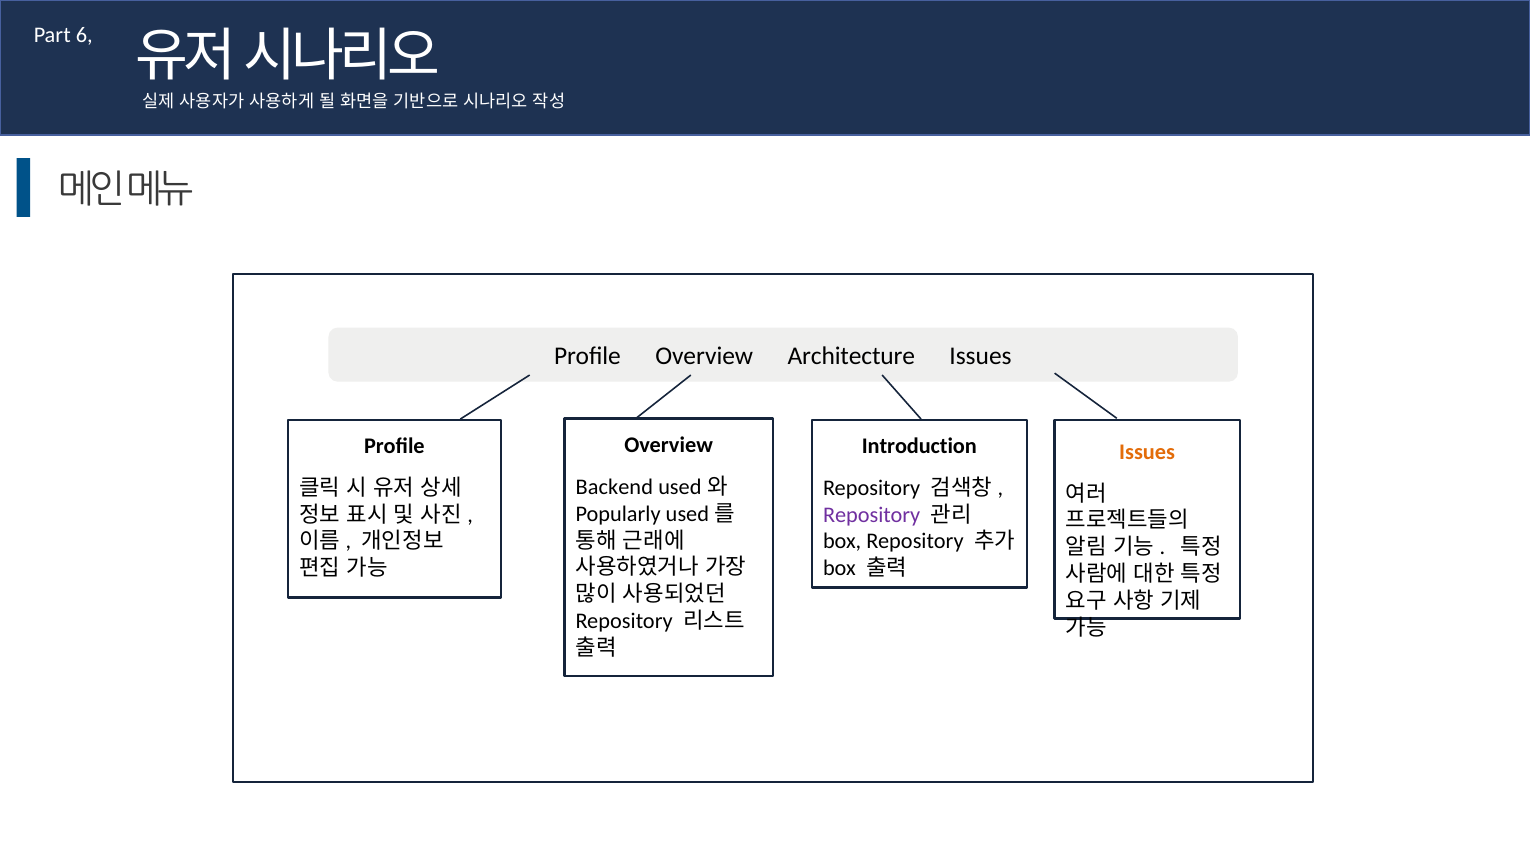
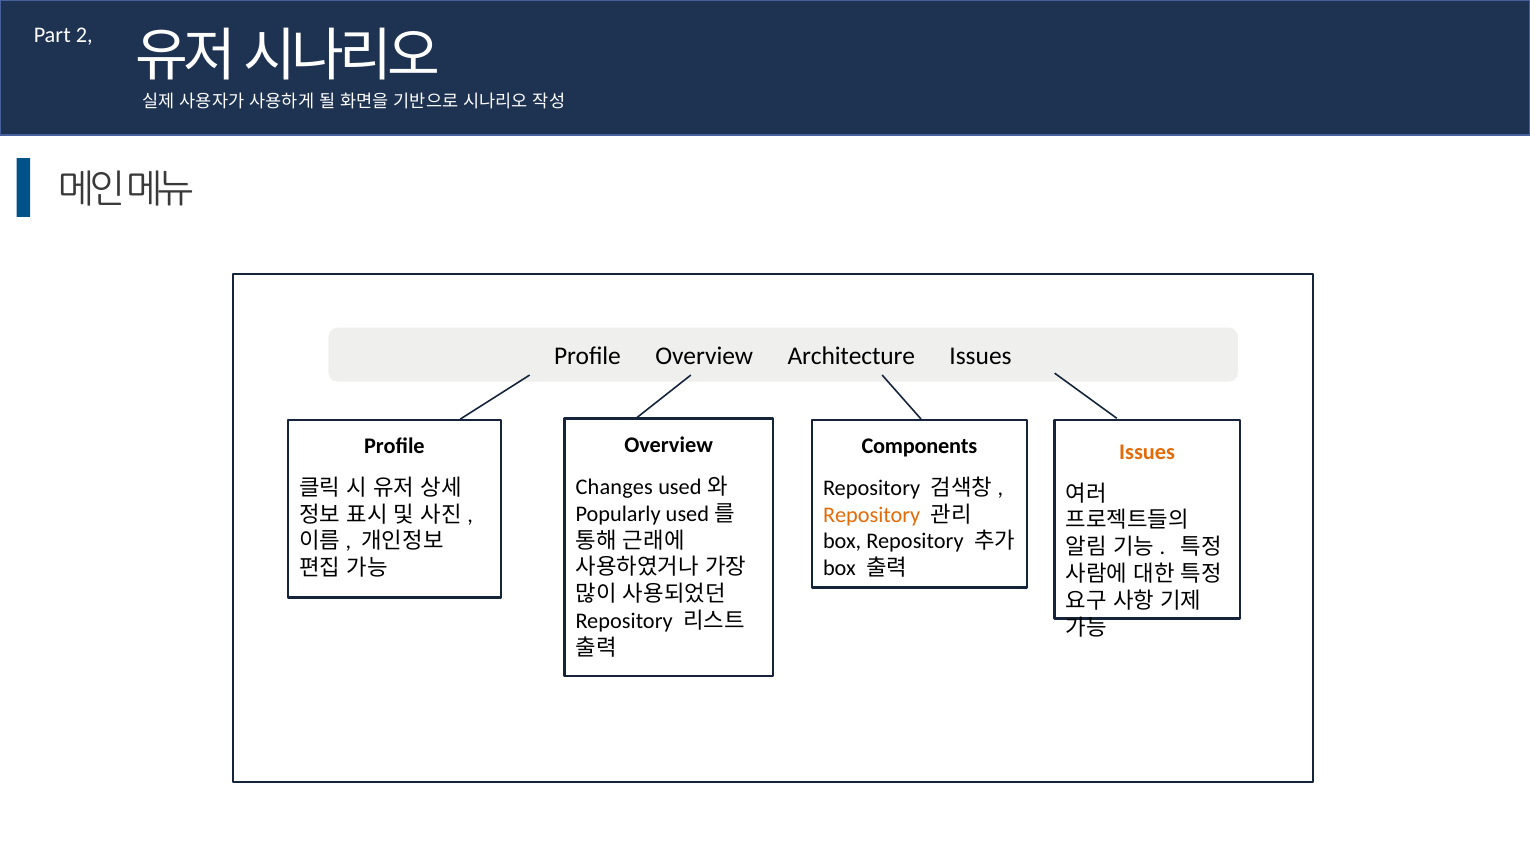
6: 6 -> 2
Introduction: Introduction -> Components
Backend: Backend -> Changes
Repository at (872, 515) colour: purple -> orange
